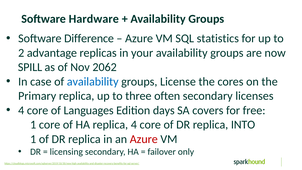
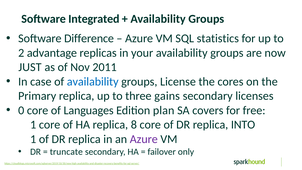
Hardware: Hardware -> Integrated
SPILL: SPILL -> JUST
2062: 2062 -> 2011
often: often -> gains
4 at (21, 110): 4 -> 0
days: days -> plan
replica 4: 4 -> 8
Azure at (144, 139) colour: red -> purple
licensing: licensing -> truncate
